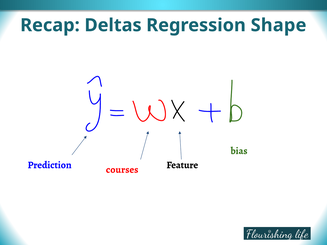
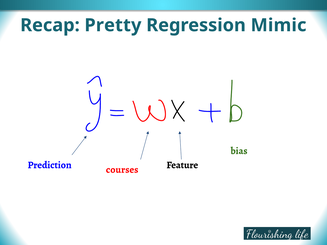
Deltas: Deltas -> Pretty
Shape: Shape -> Mimic
